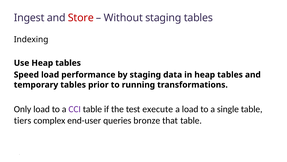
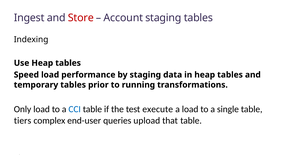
Without: Without -> Account
CCI colour: purple -> blue
bronze: bronze -> upload
